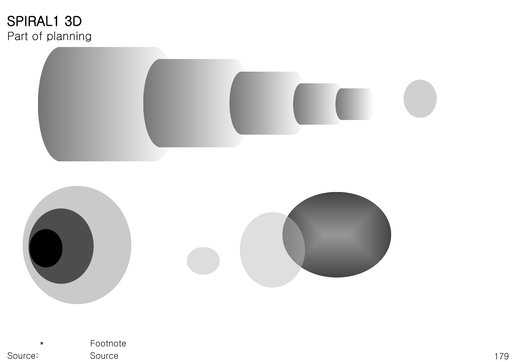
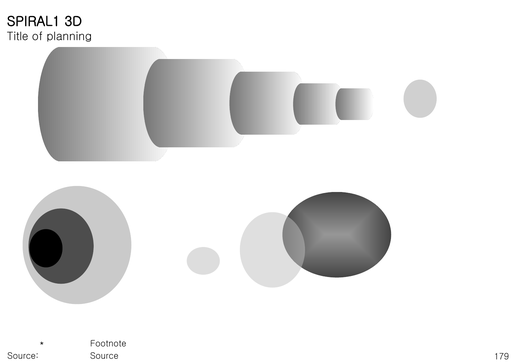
Part: Part -> Title
